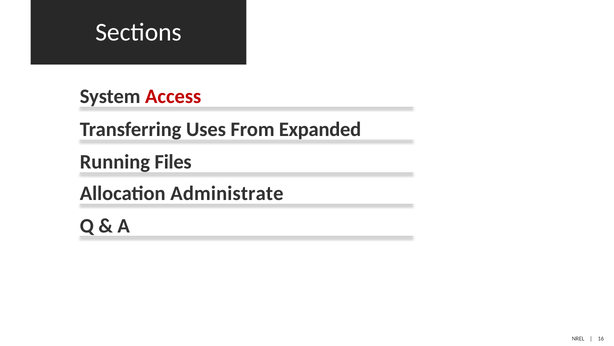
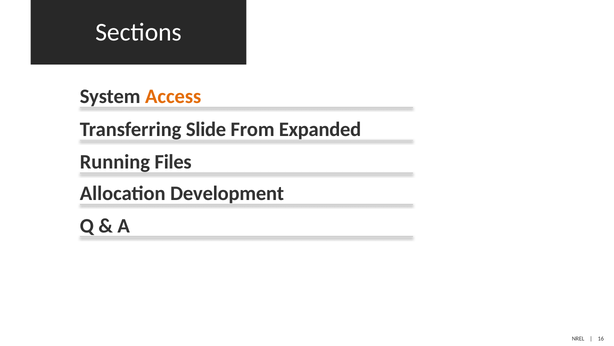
Access colour: red -> orange
Uses: Uses -> Slide
Administrate: Administrate -> Development
